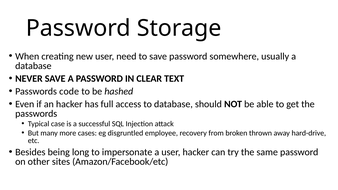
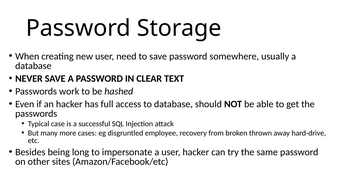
code: code -> work
